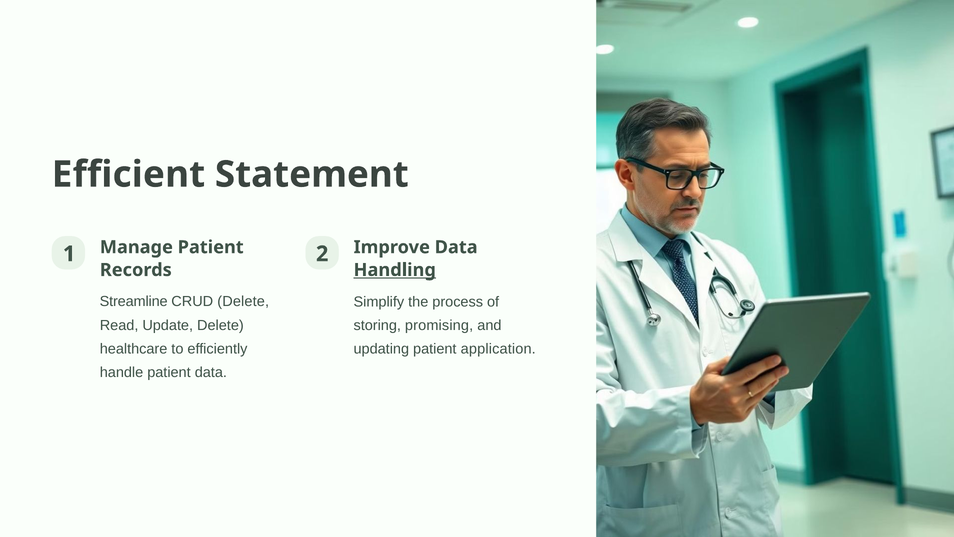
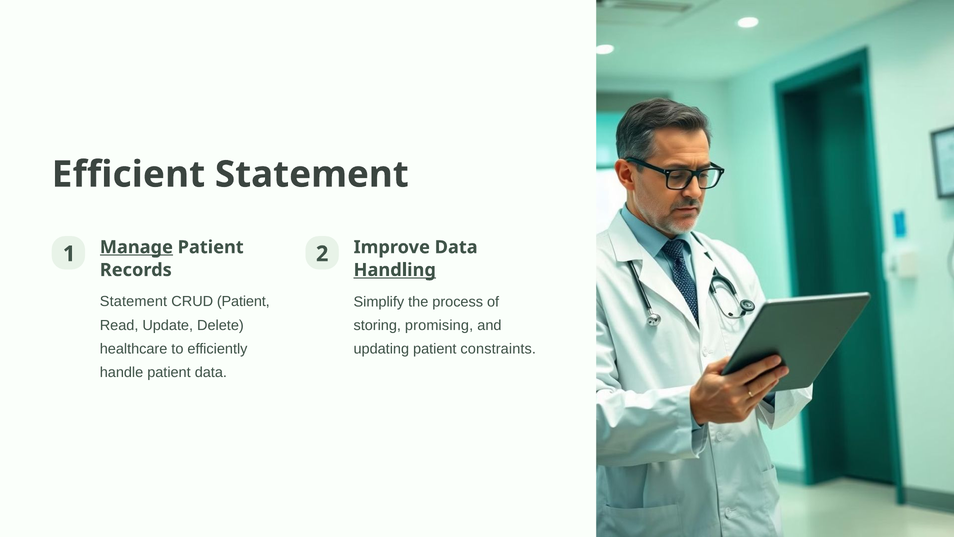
Manage underline: none -> present
Streamline at (134, 301): Streamline -> Statement
CRUD Delete: Delete -> Patient
application: application -> constraints
